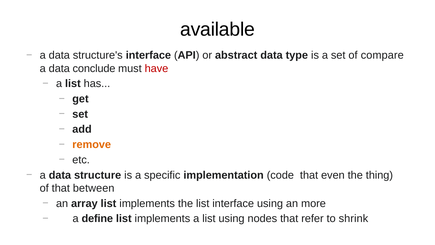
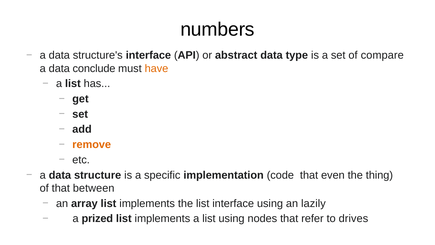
available: available -> numbers
have colour: red -> orange
more: more -> lazily
define: define -> prized
shrink: shrink -> drives
